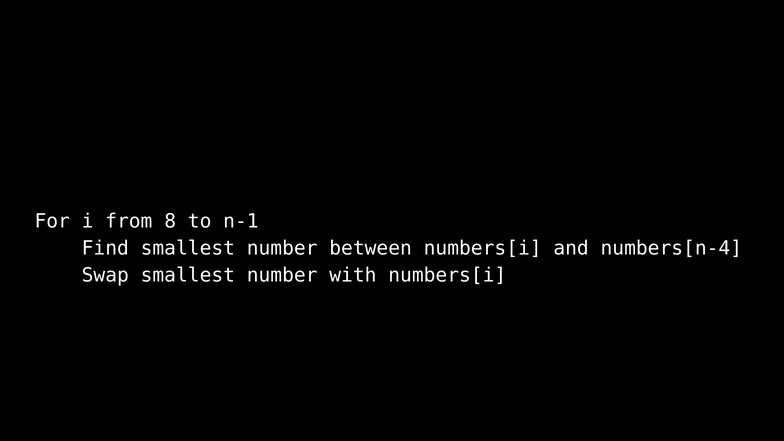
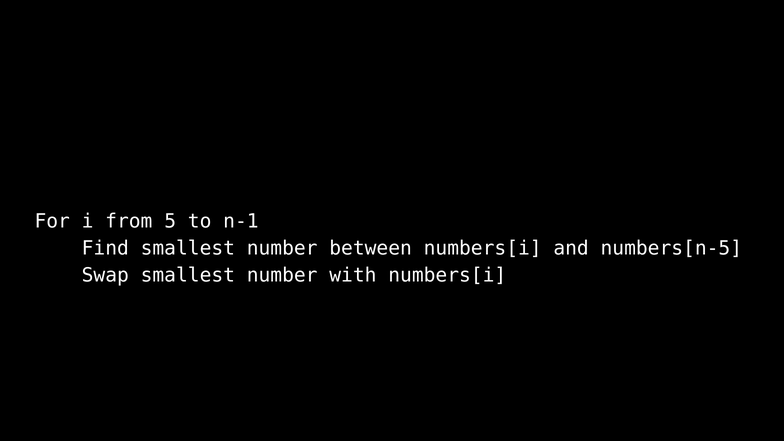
8: 8 -> 5
numbers[n-4: numbers[n-4 -> numbers[n-5
